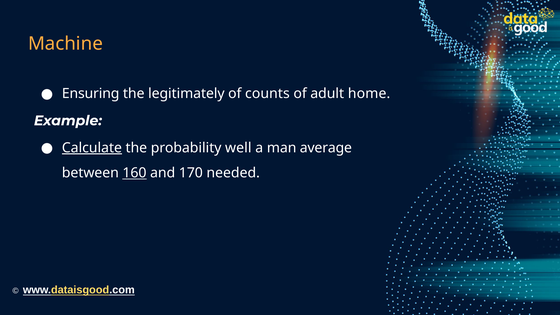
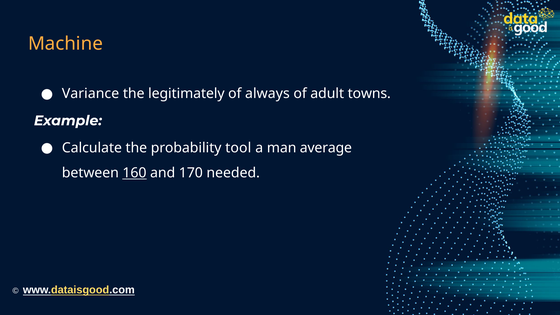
Ensuring: Ensuring -> Variance
counts: counts -> always
home: home -> towns
Calculate underline: present -> none
well: well -> tool
